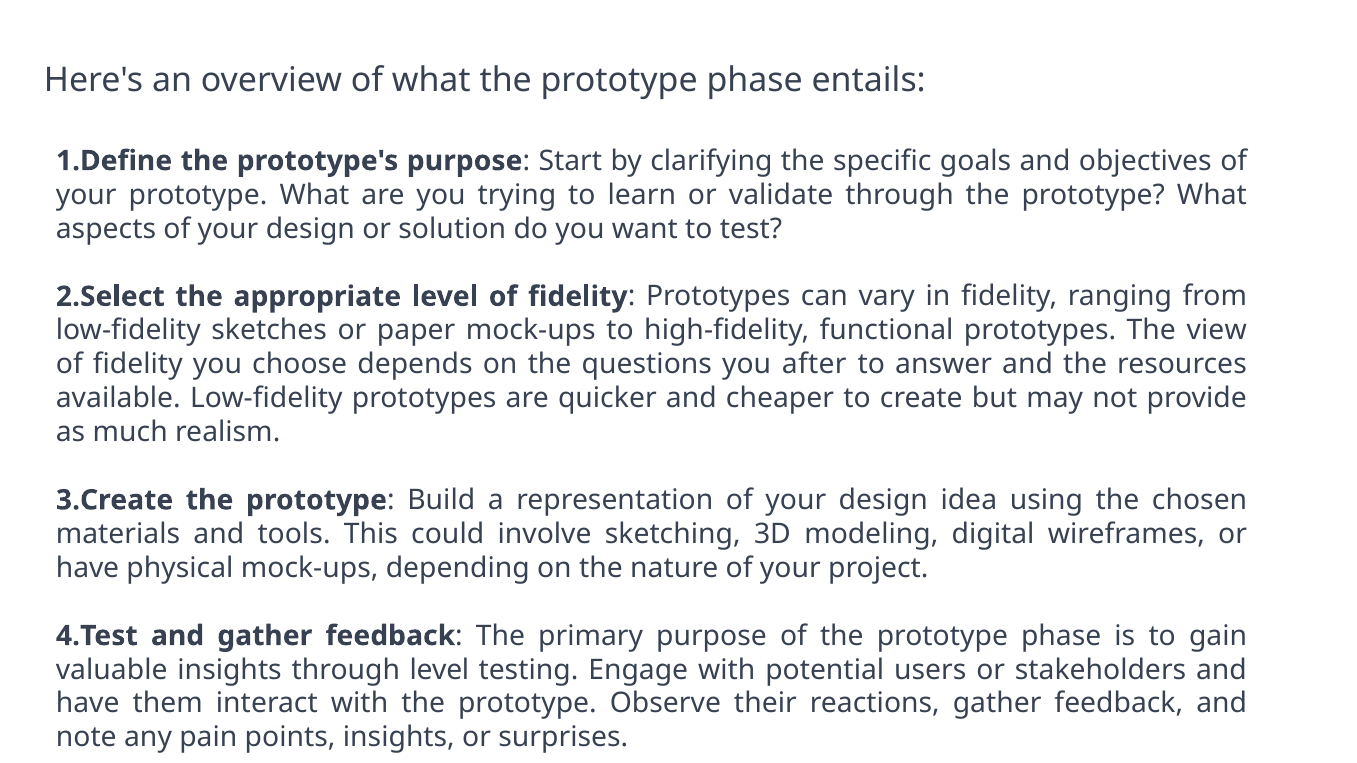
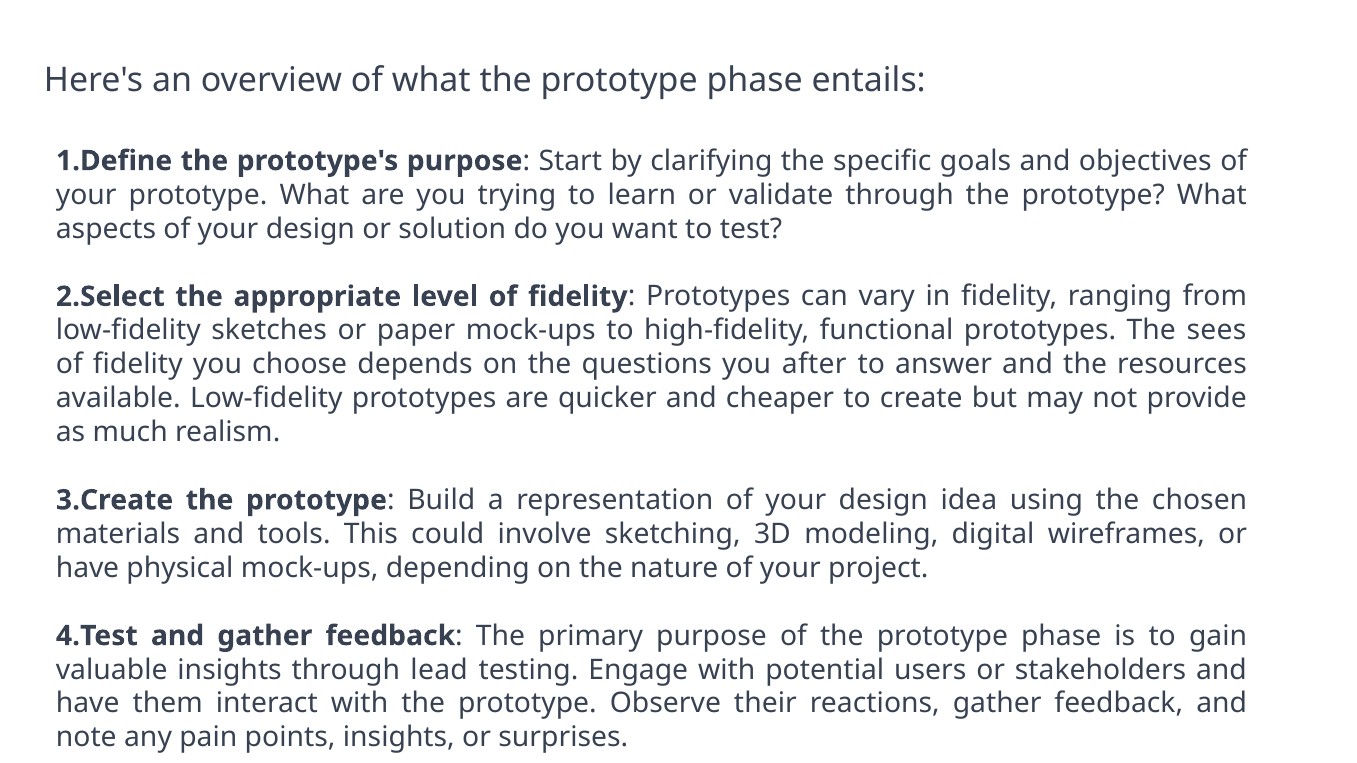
view: view -> sees
through level: level -> lead
